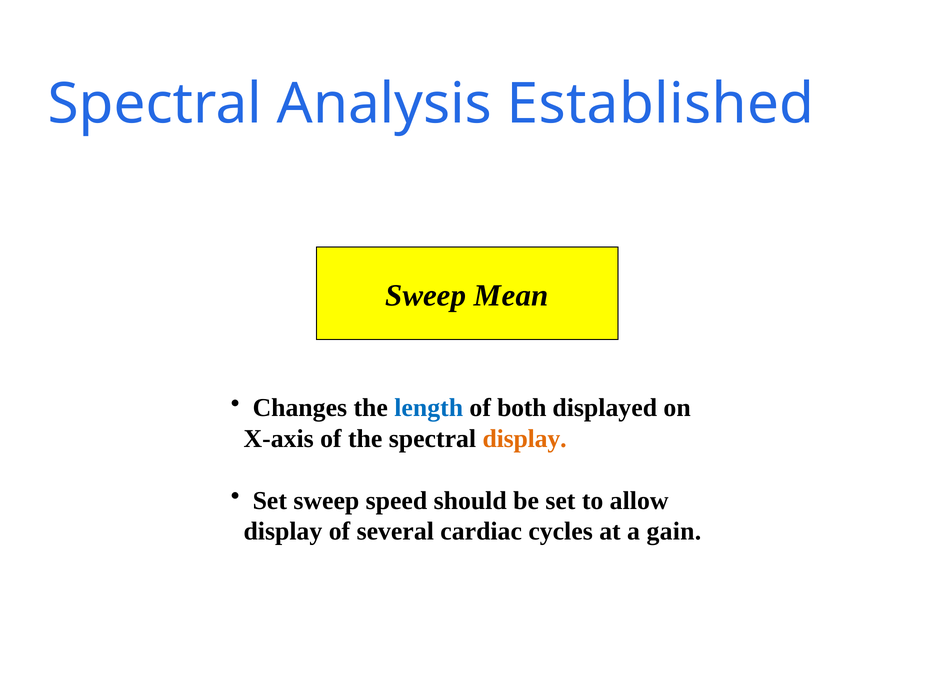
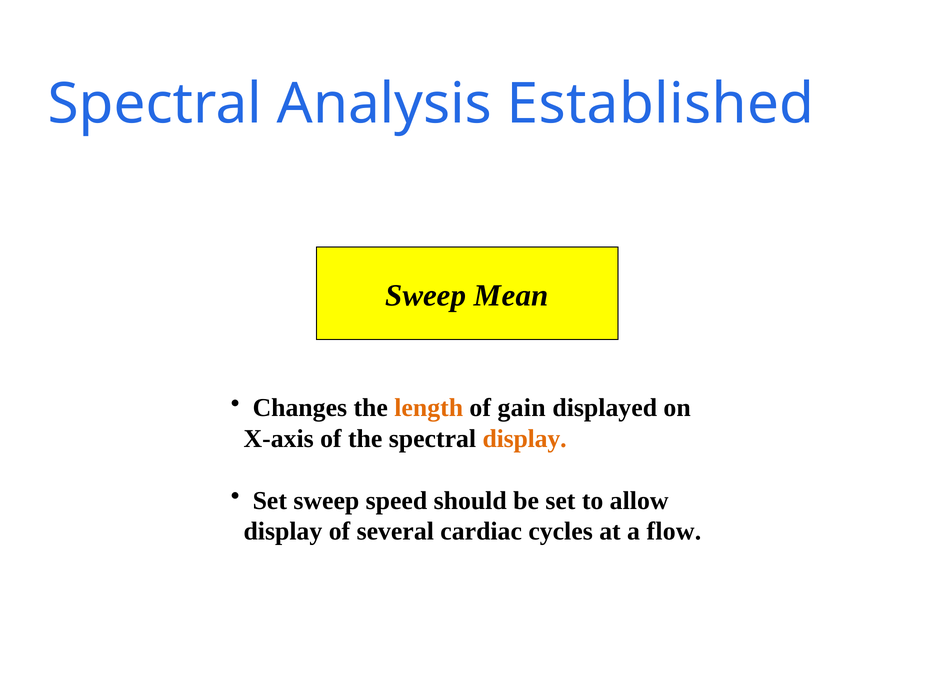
length colour: blue -> orange
both: both -> gain
gain: gain -> flow
